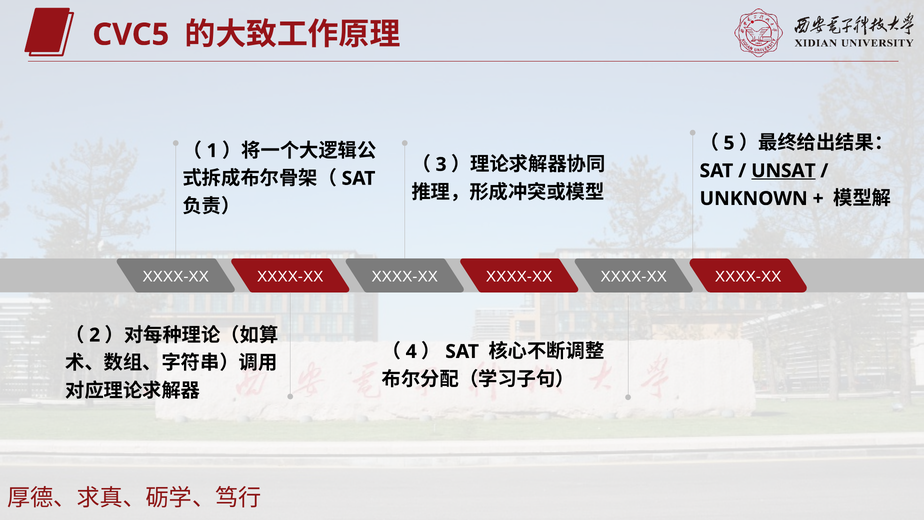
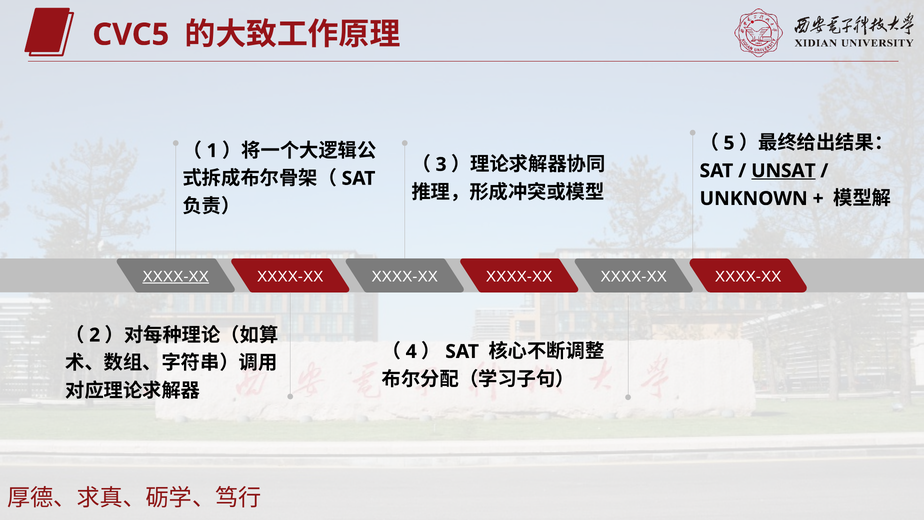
XXXX-XX at (176, 276) underline: none -> present
